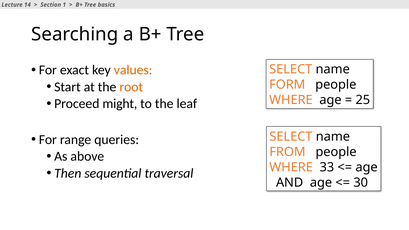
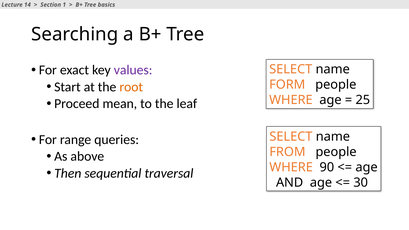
values colour: orange -> purple
might: might -> mean
33: 33 -> 90
